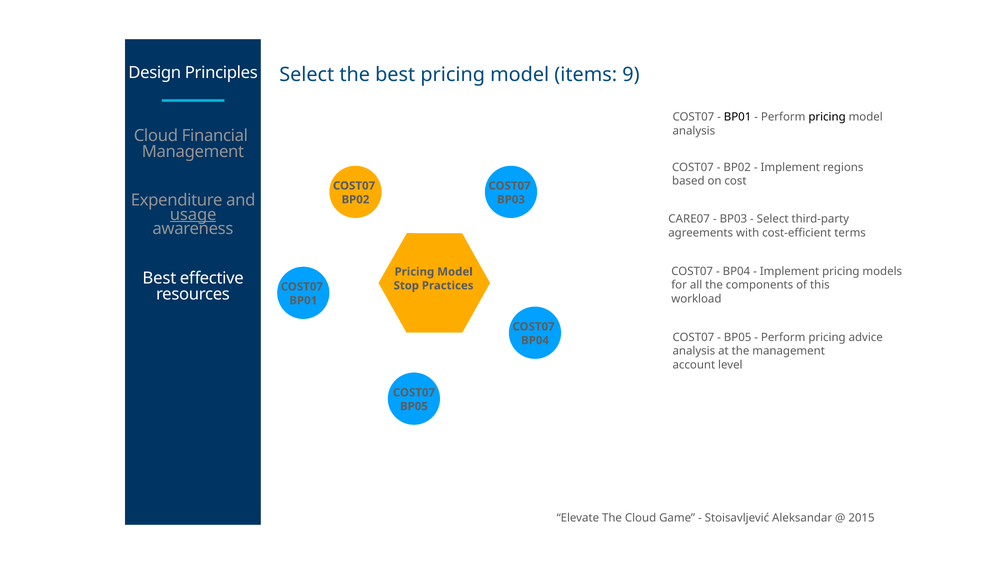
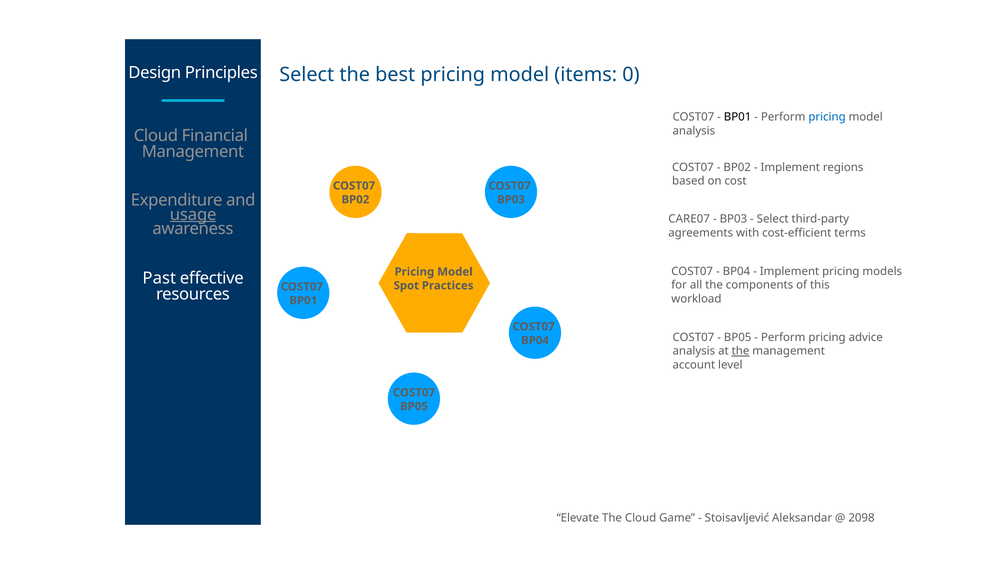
9: 9 -> 0
pricing at (827, 117) colour: black -> blue
Best at (159, 278): Best -> Past
Stop: Stop -> Spot
the at (741, 351) underline: none -> present
2015: 2015 -> 2098
